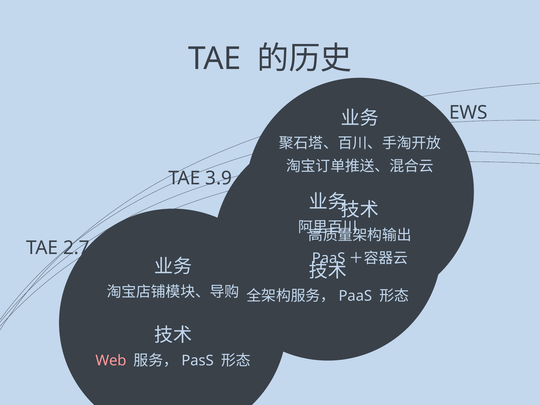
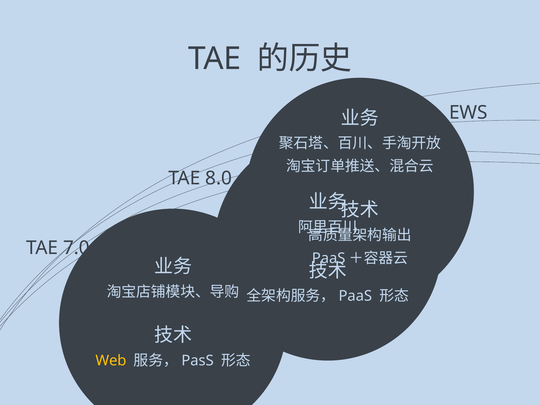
3.9: 3.9 -> 8.0
2.7: 2.7 -> 7.0
Web colour: pink -> yellow
